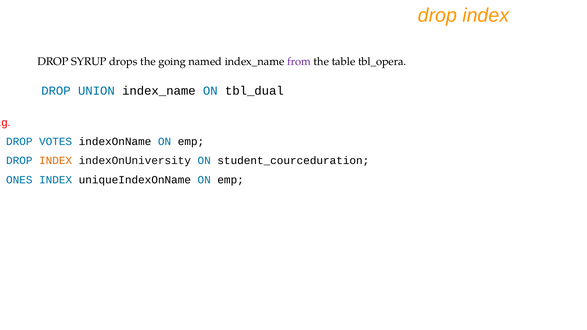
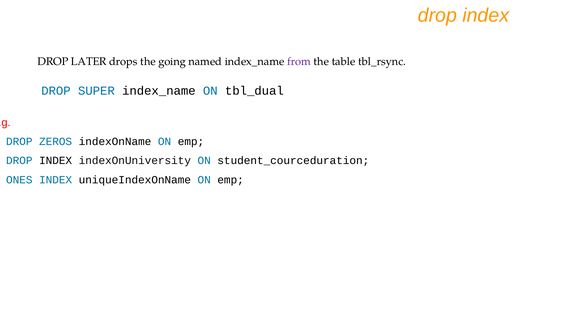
SYRUP: SYRUP -> LATER
tbl_opera: tbl_opera -> tbl_rsync
UNION: UNION -> SUPER
VOTES: VOTES -> ZEROS
INDEX at (56, 161) colour: orange -> black
